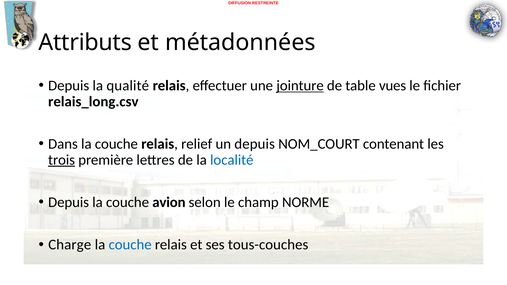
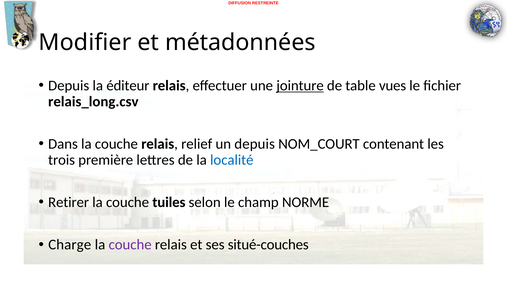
Attributs: Attributs -> Modifier
qualité: qualité -> éditeur
trois underline: present -> none
Depuis at (69, 202): Depuis -> Retirer
avion: avion -> tuiles
couche at (130, 245) colour: blue -> purple
tous-couches: tous-couches -> situé-couches
